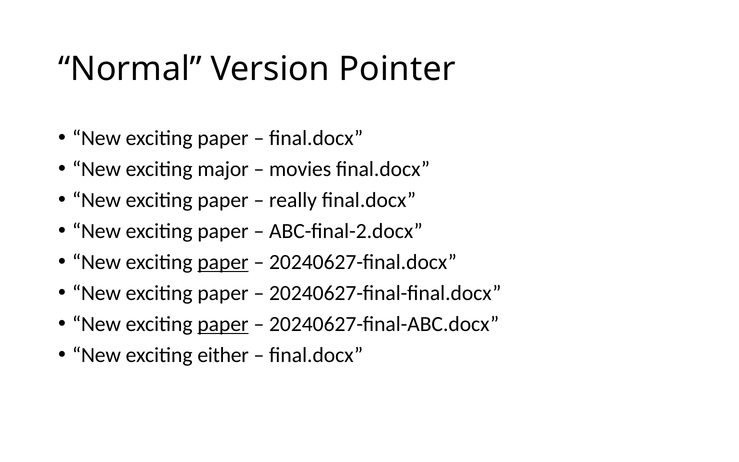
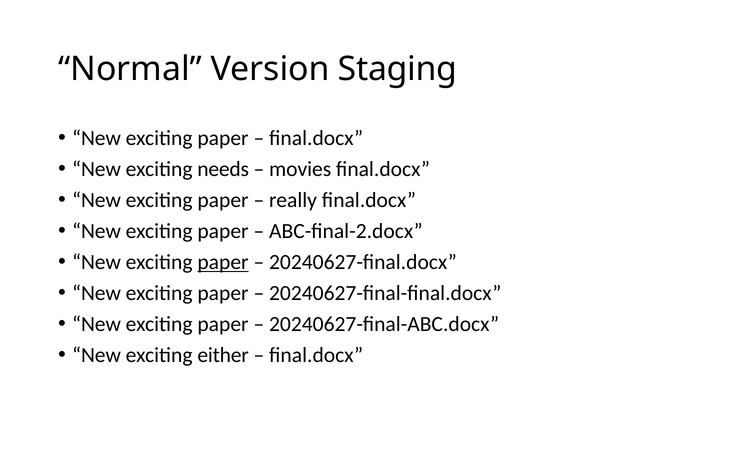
Pointer: Pointer -> Staging
major: major -> needs
paper at (223, 324) underline: present -> none
